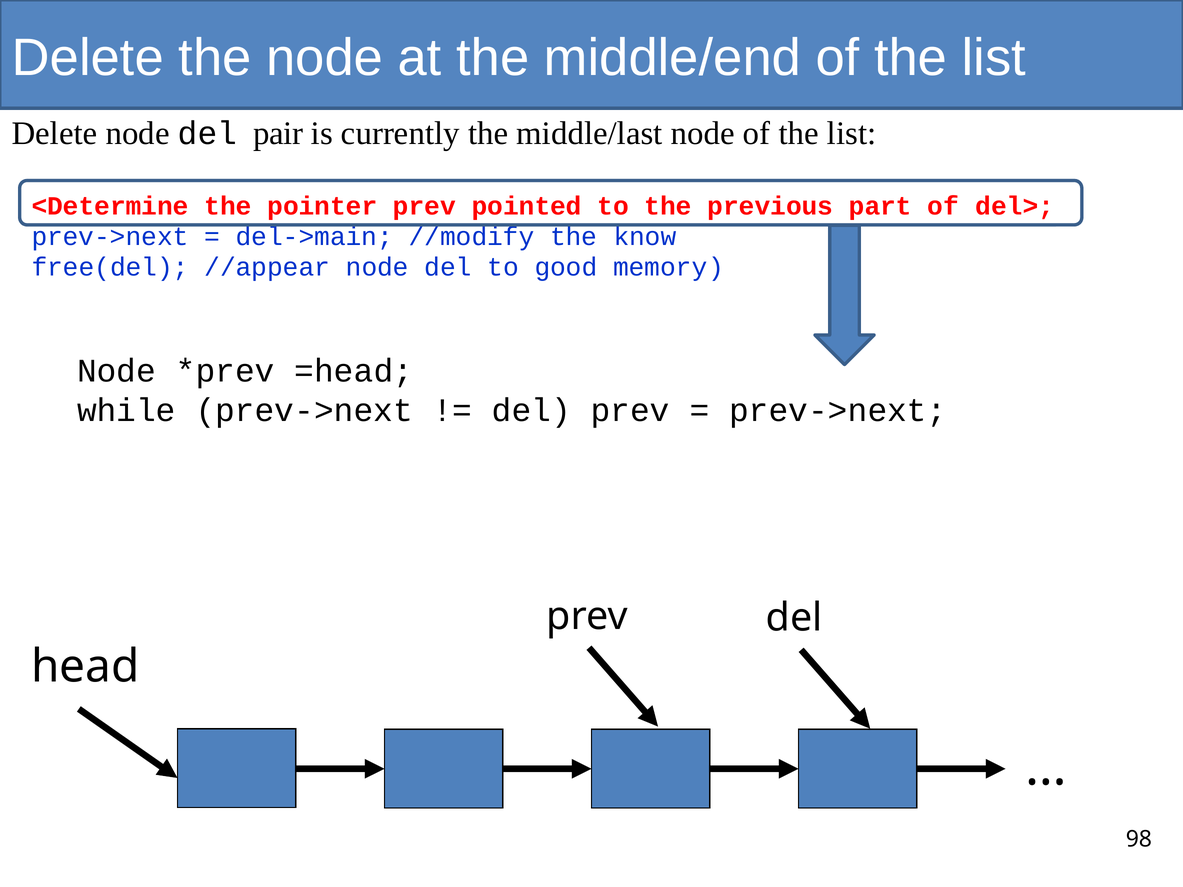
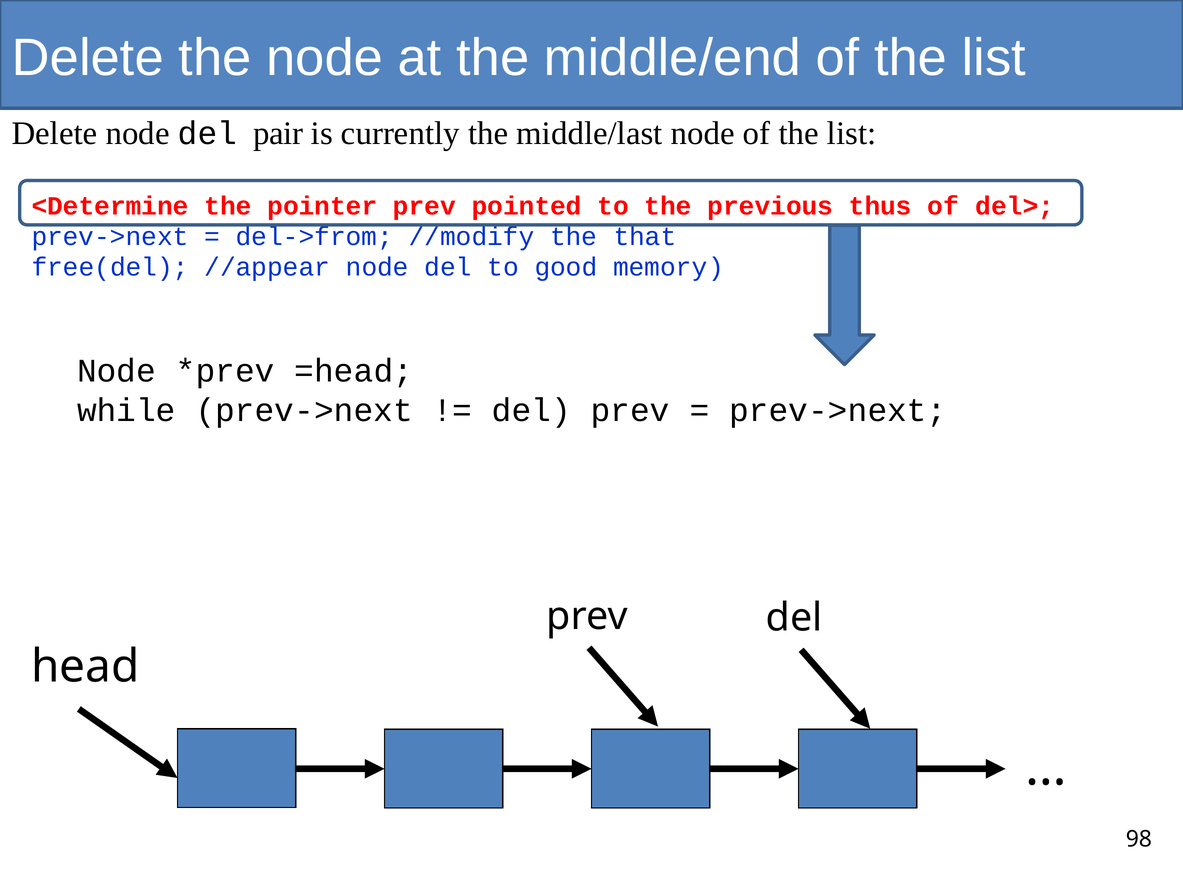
part: part -> thus
del->main: del->main -> del->from
know: know -> that
